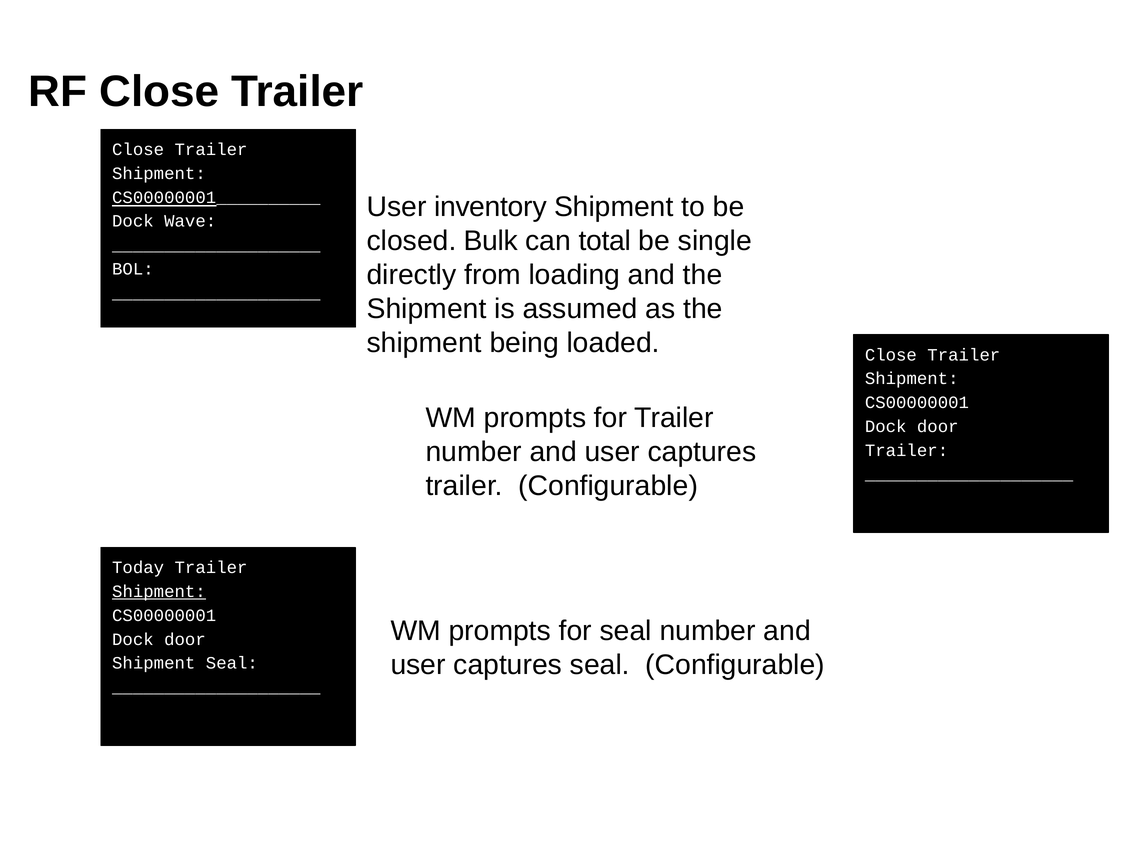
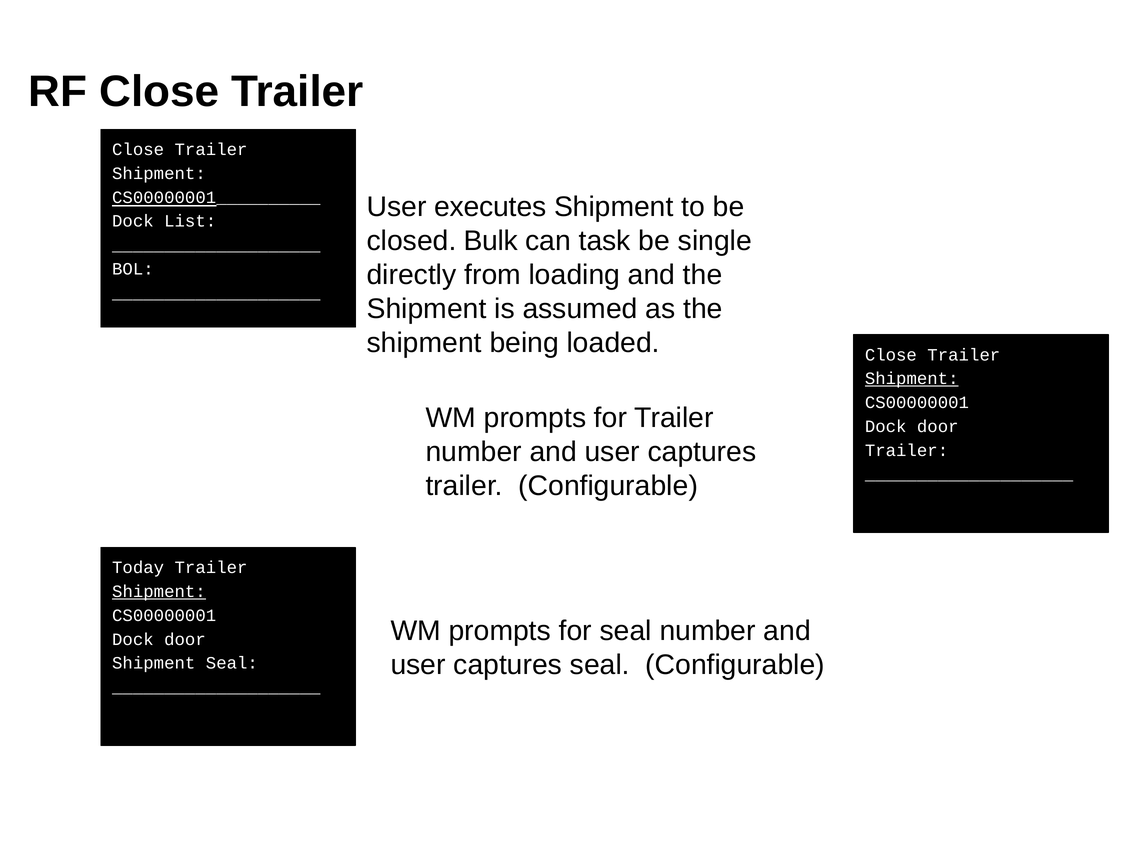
inventory: inventory -> executes
Wave: Wave -> List
total: total -> task
Shipment at (912, 379) underline: none -> present
